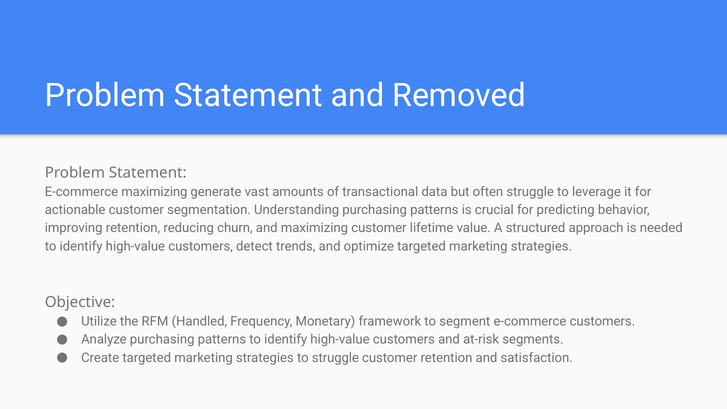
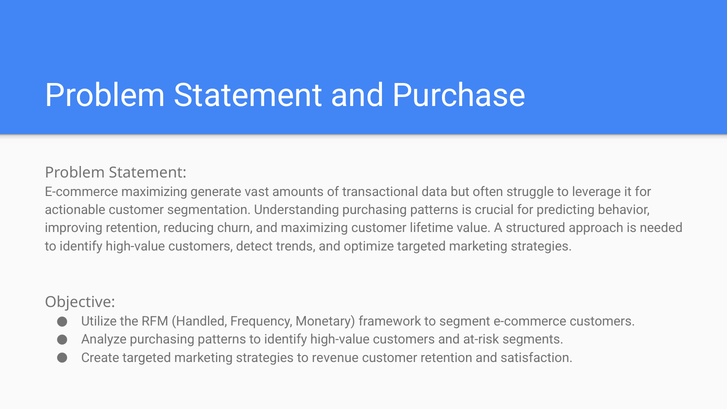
Removed: Removed -> Purchase
to struggle: struggle -> revenue
